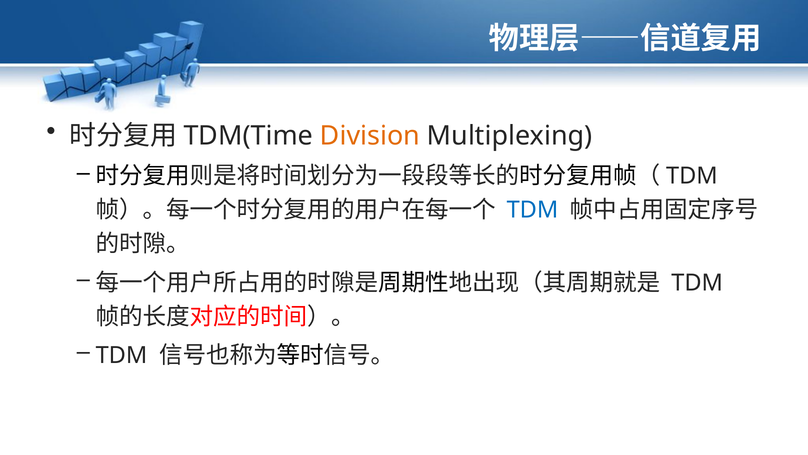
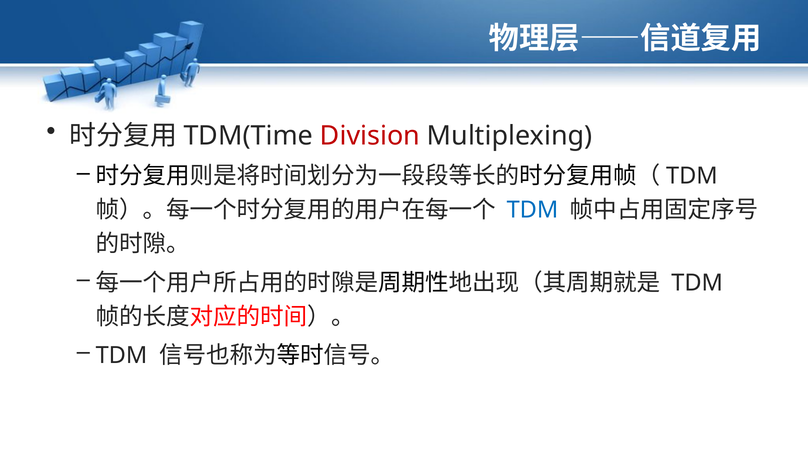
Division colour: orange -> red
